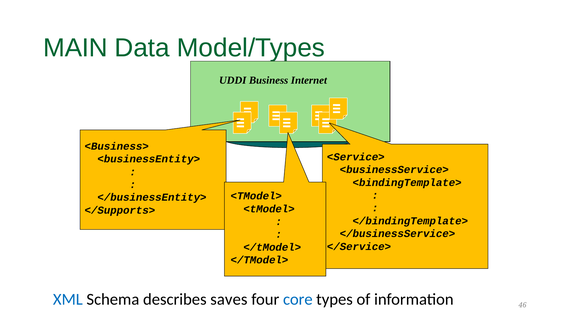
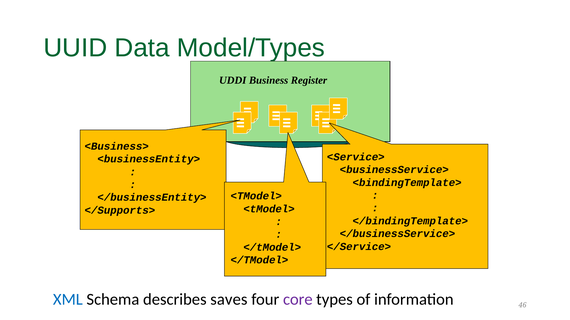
MAIN: MAIN -> UUID
Internet: Internet -> Register
core colour: blue -> purple
